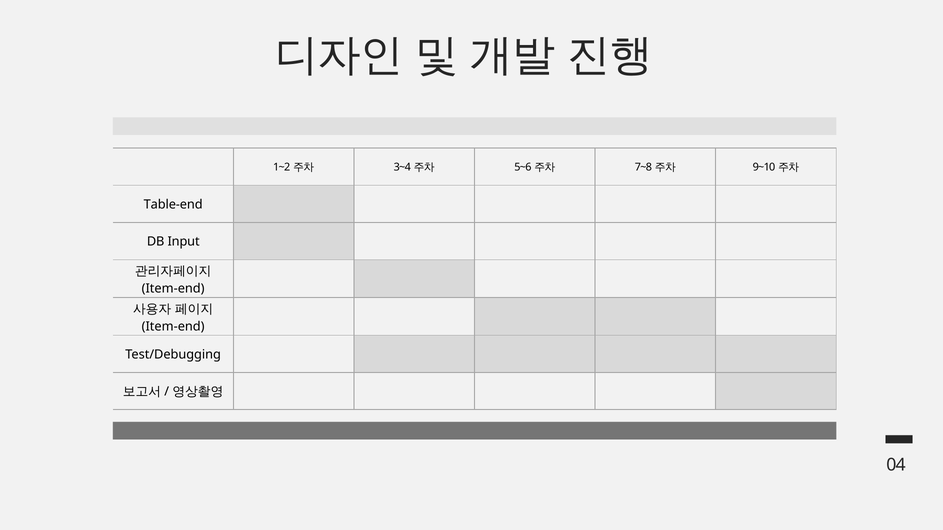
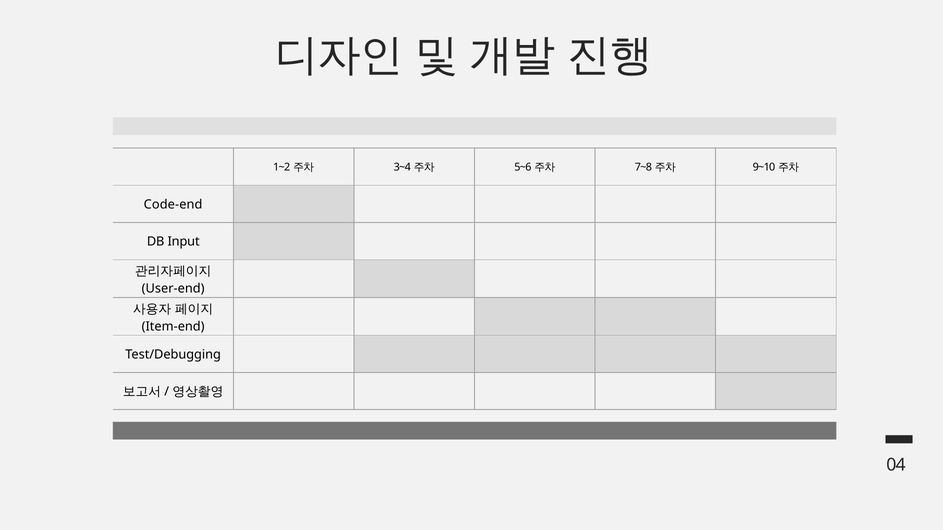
Table-end: Table-end -> Code-end
Item-end at (173, 289): Item-end -> User-end
